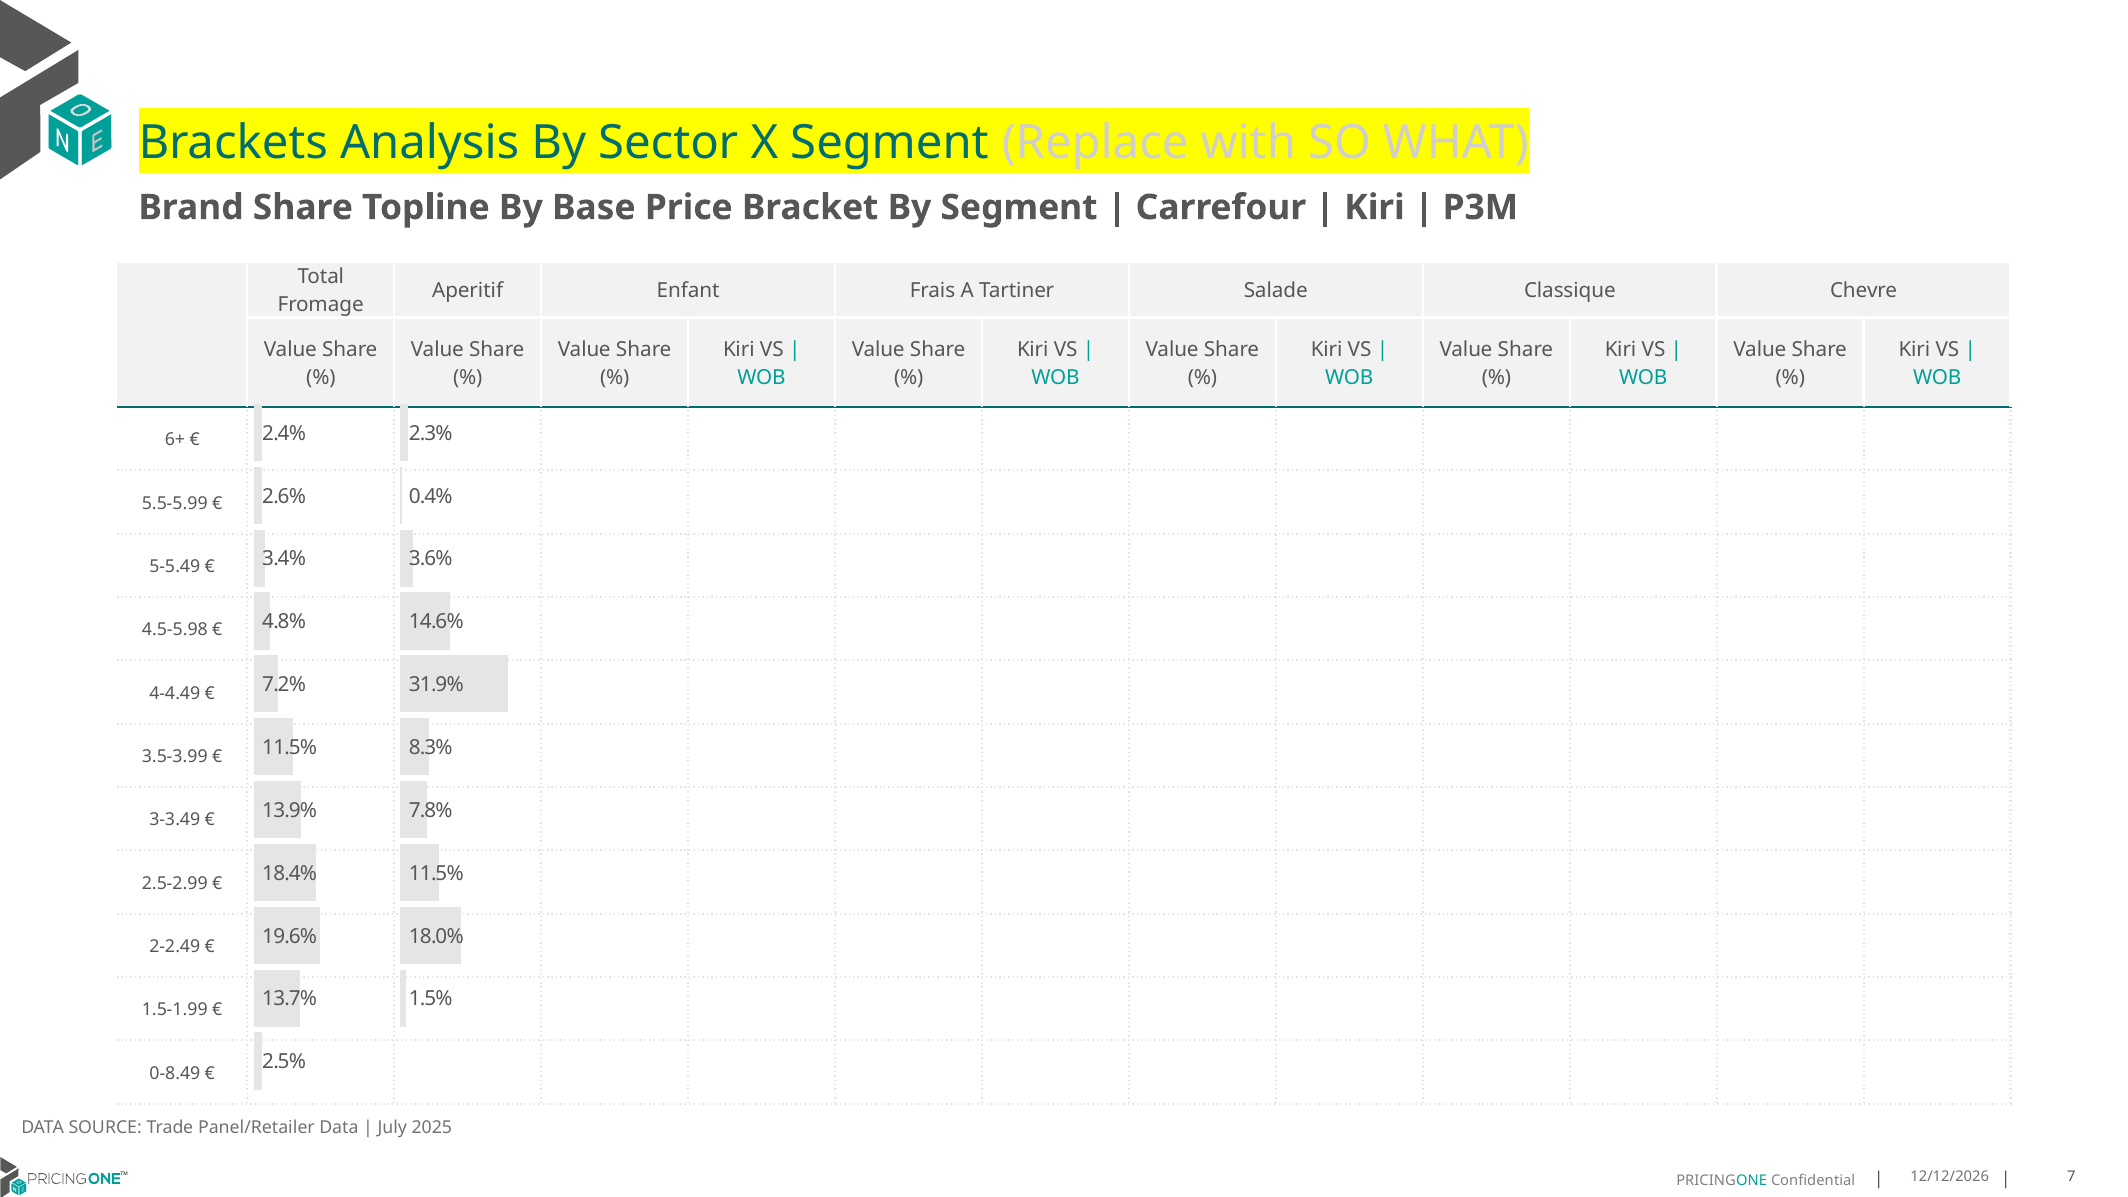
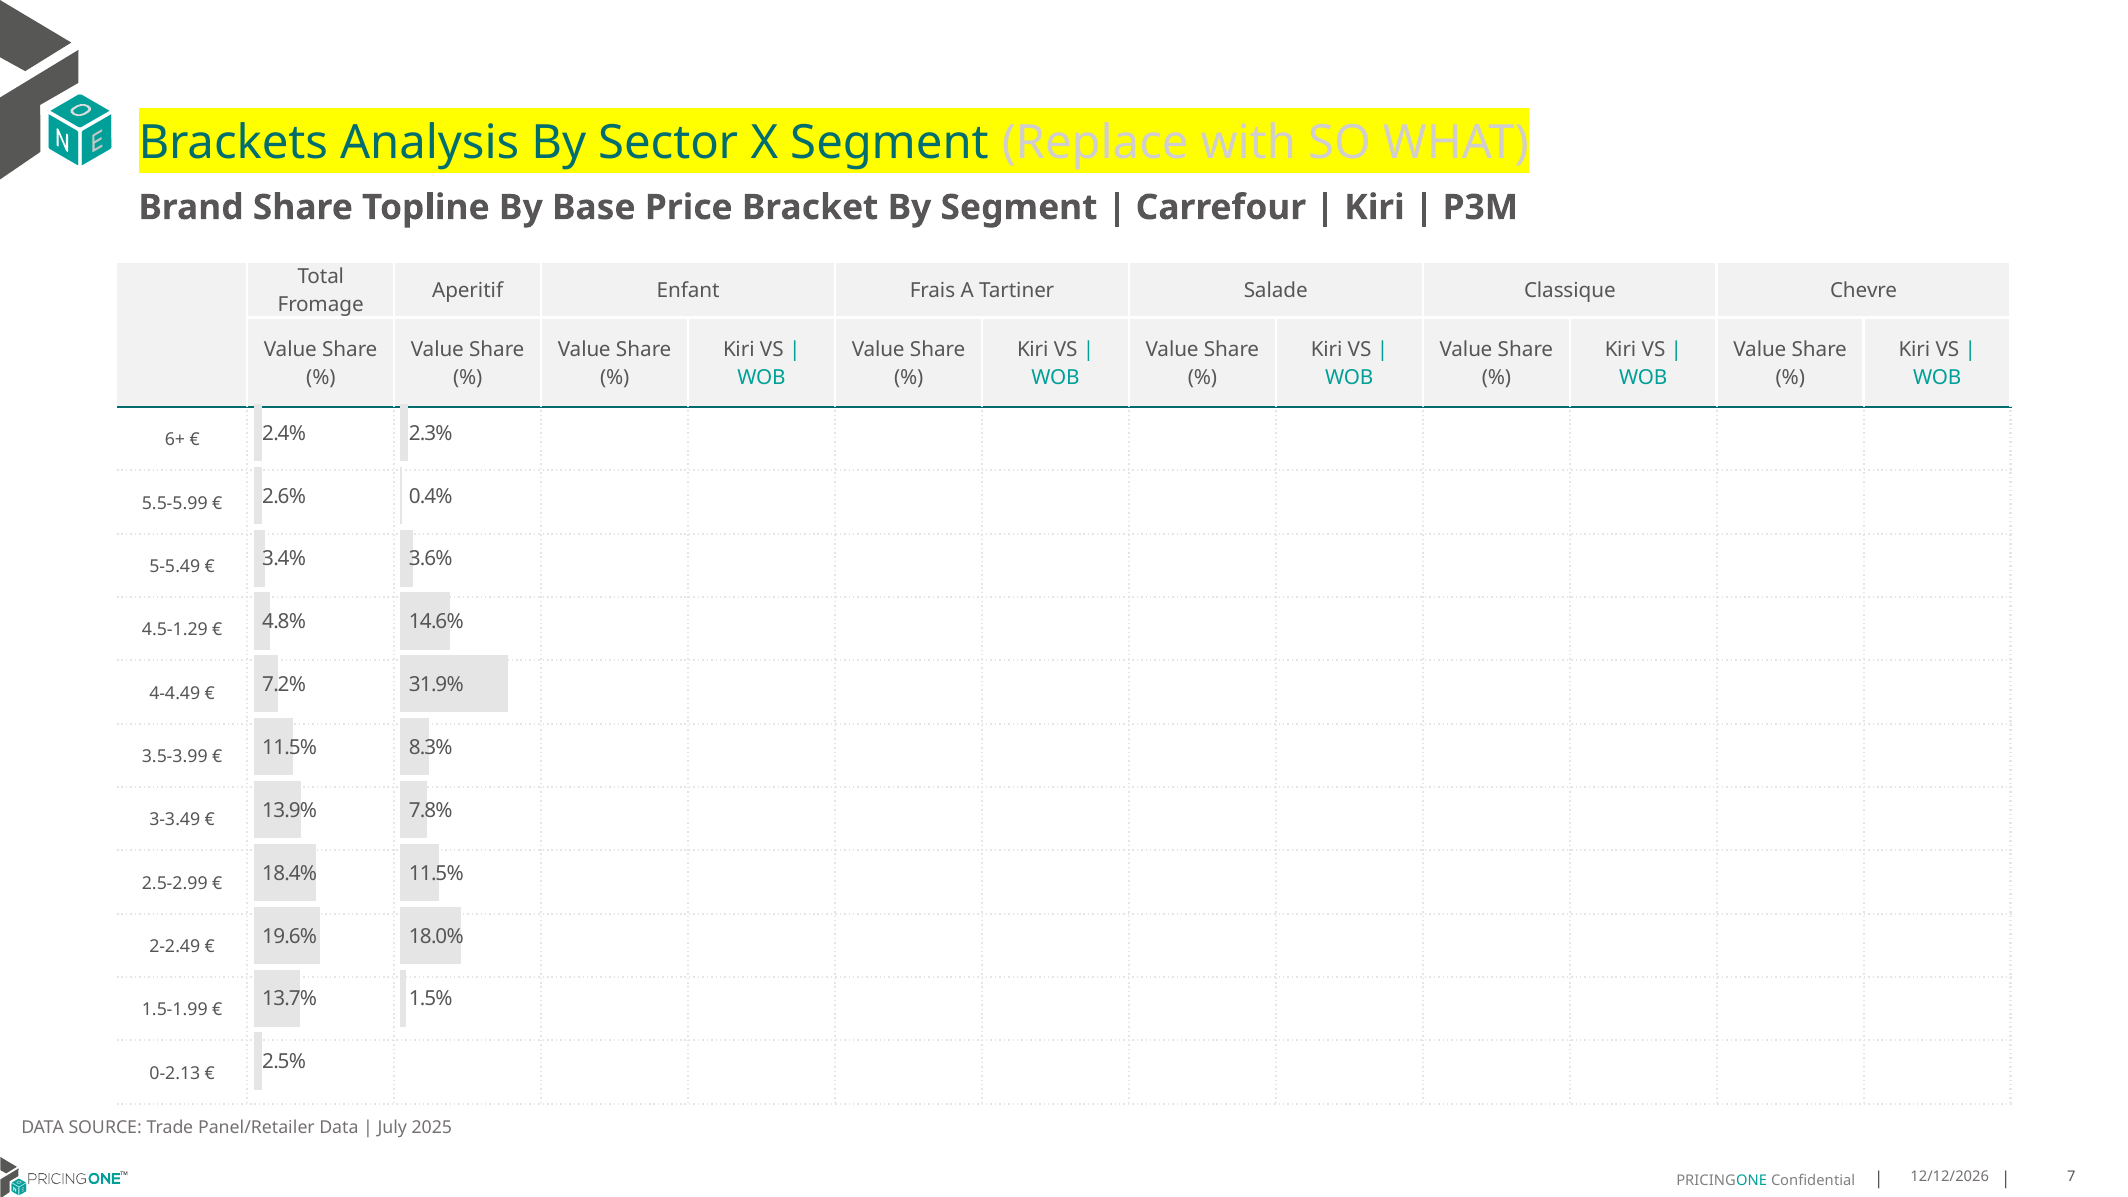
4.5-5.98: 4.5-5.98 -> 4.5-1.29
0-8.49: 0-8.49 -> 0-2.13
